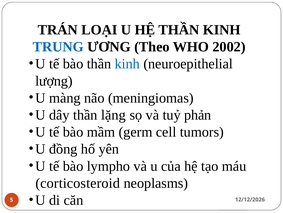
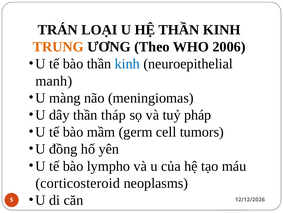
TRUNG colour: blue -> orange
2002: 2002 -> 2006
lượng: lượng -> manh
lặng: lặng -> tháp
phản: phản -> pháp
